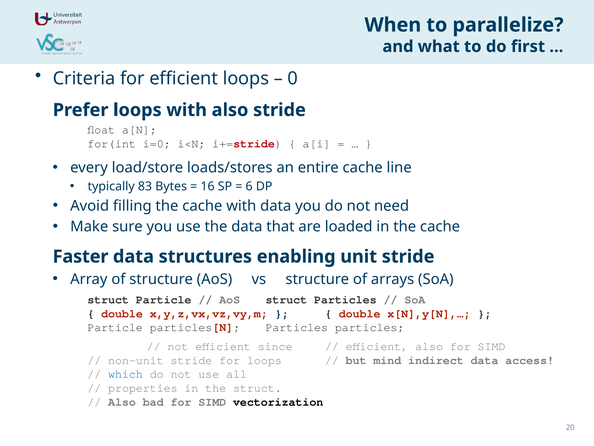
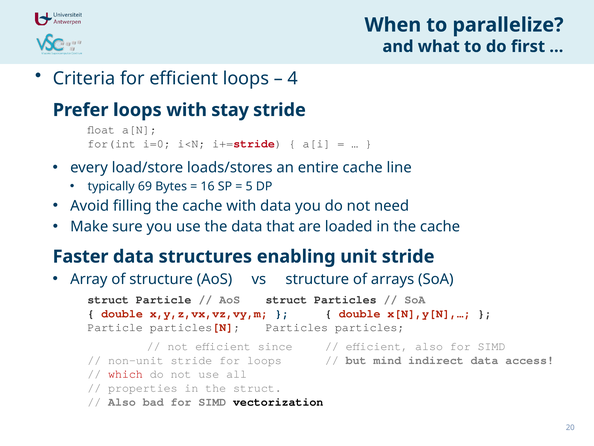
0: 0 -> 4
with also: also -> stay
83: 83 -> 69
6: 6 -> 5
which colour: blue -> red
